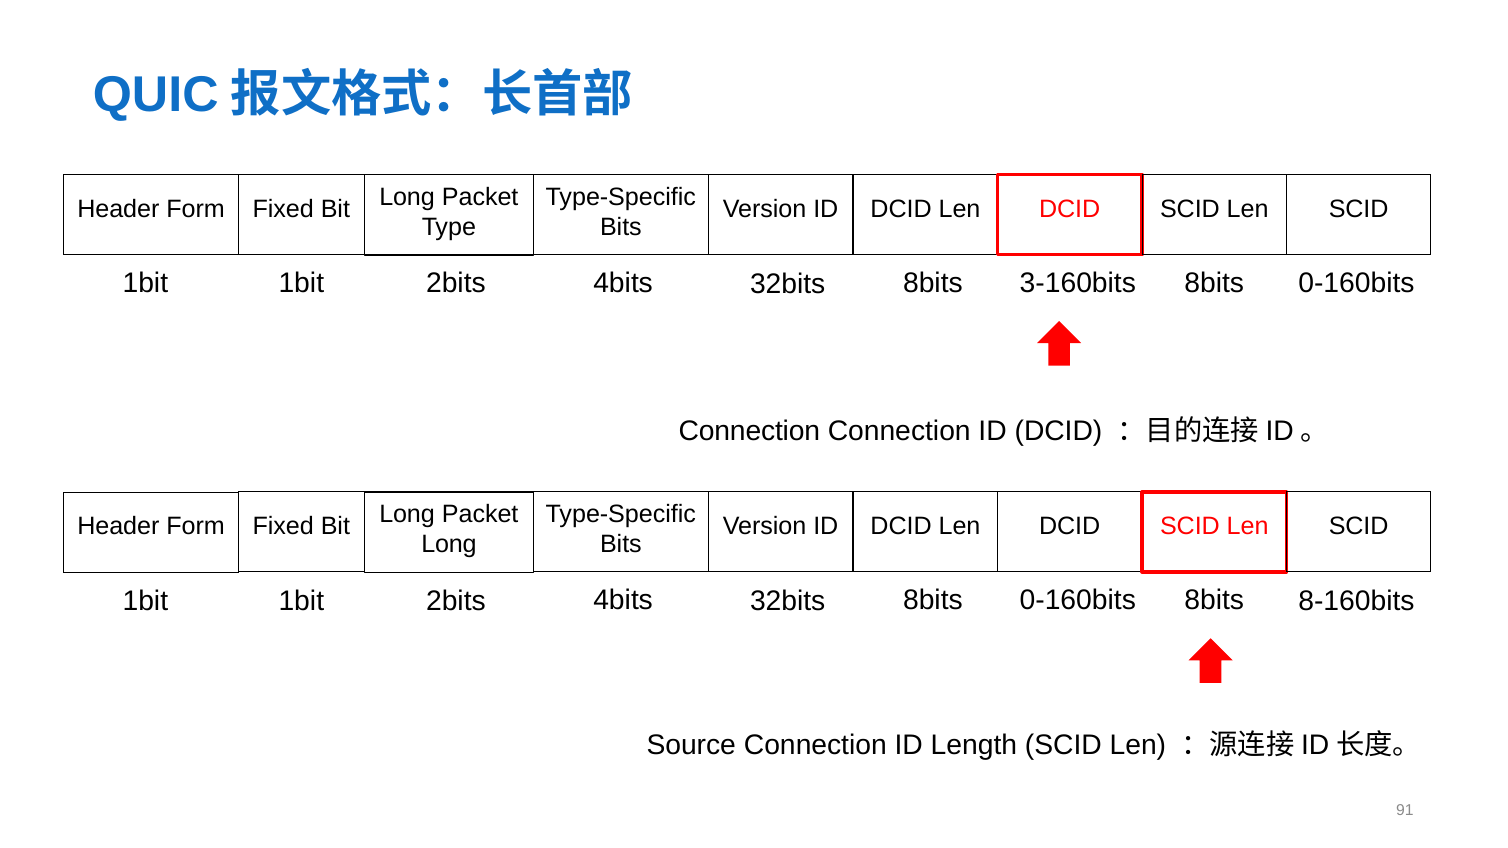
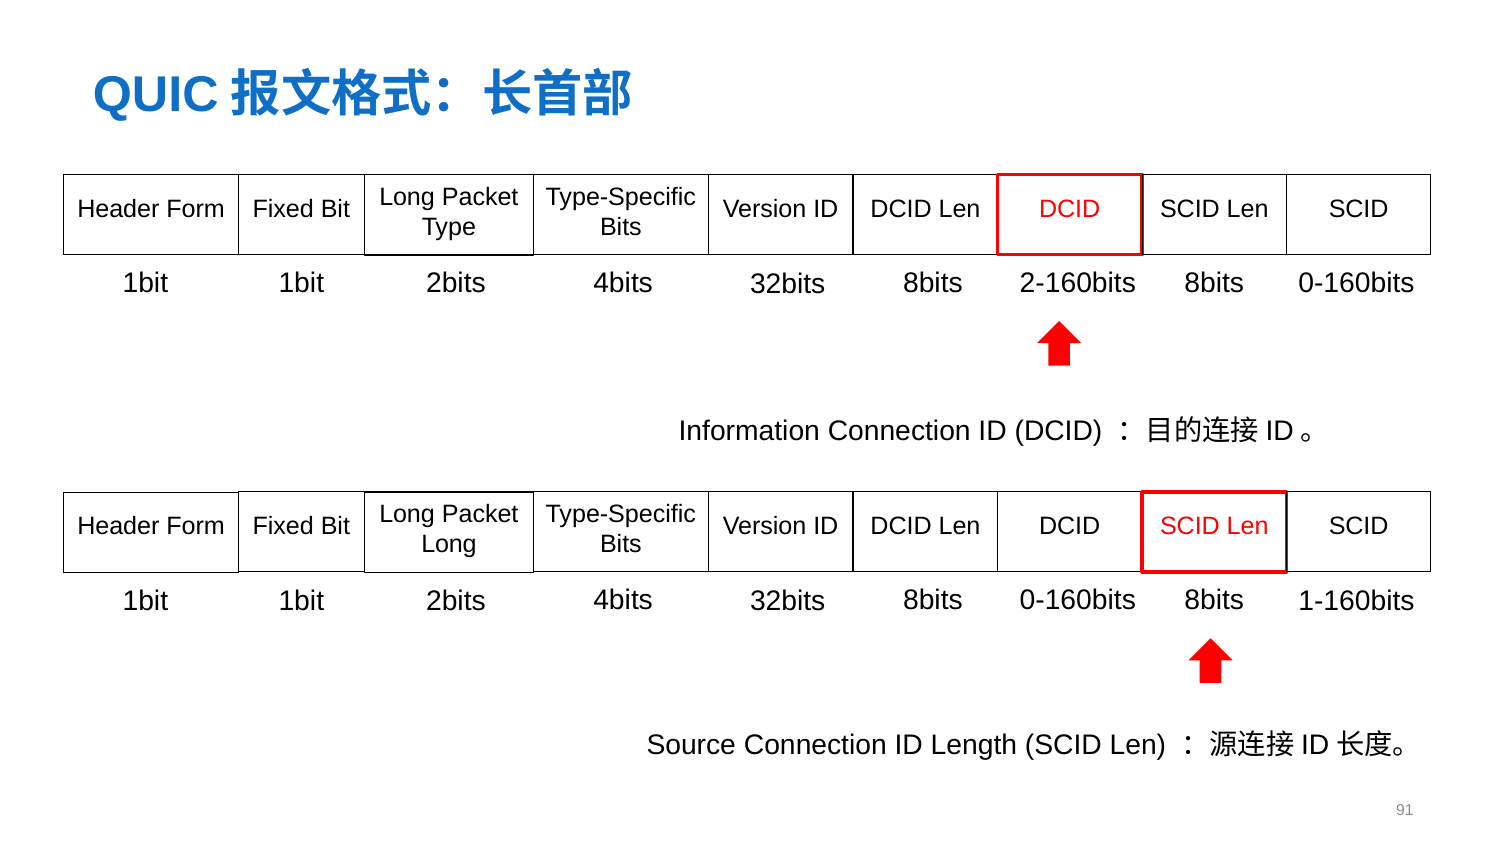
3-160bits: 3-160bits -> 2-160bits
Connection at (749, 431): Connection -> Information
8-160bits: 8-160bits -> 1-160bits
